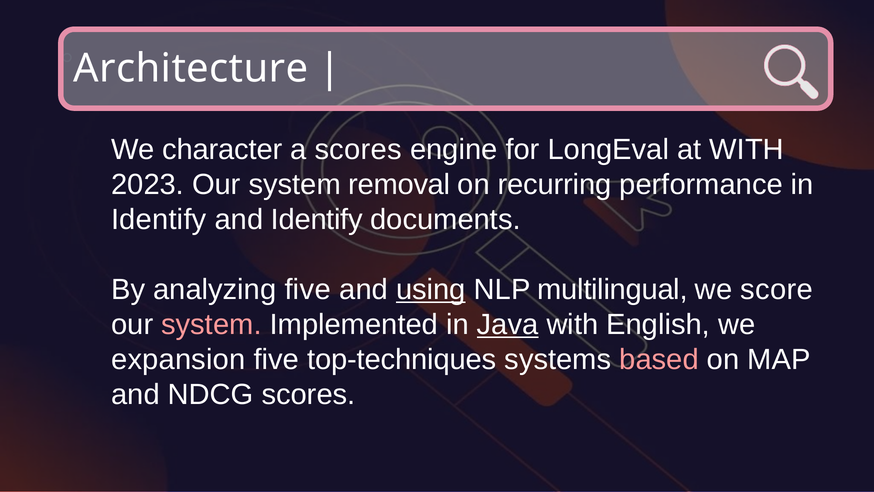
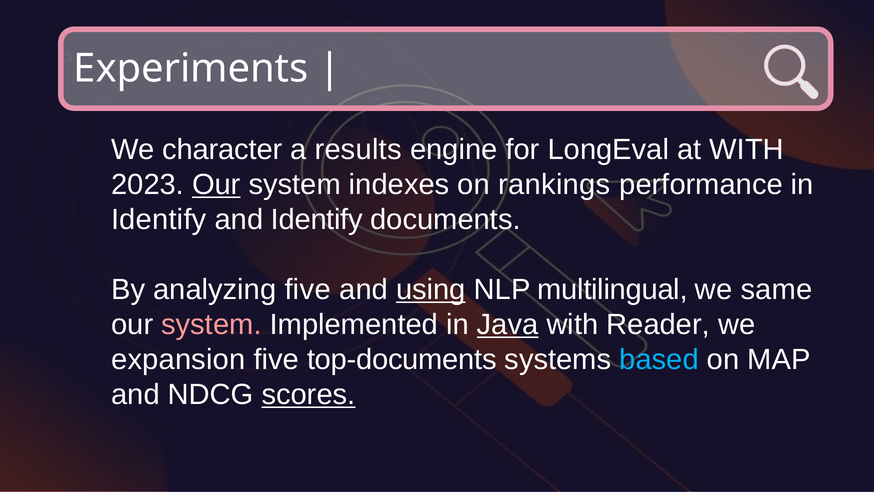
Architecture: Architecture -> Experiments
a scores: scores -> results
Our at (216, 185) underline: none -> present
removal: removal -> indexes
recurring: recurring -> rankings
score: score -> same
English: English -> Reader
top-techniques: top-techniques -> top-documents
based colour: pink -> light blue
scores at (309, 394) underline: none -> present
